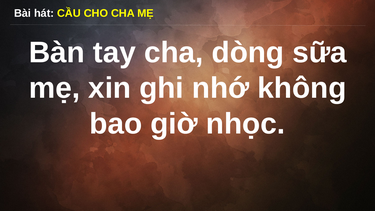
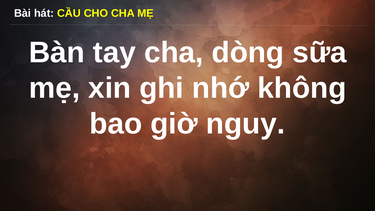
nhọc: nhọc -> nguy
